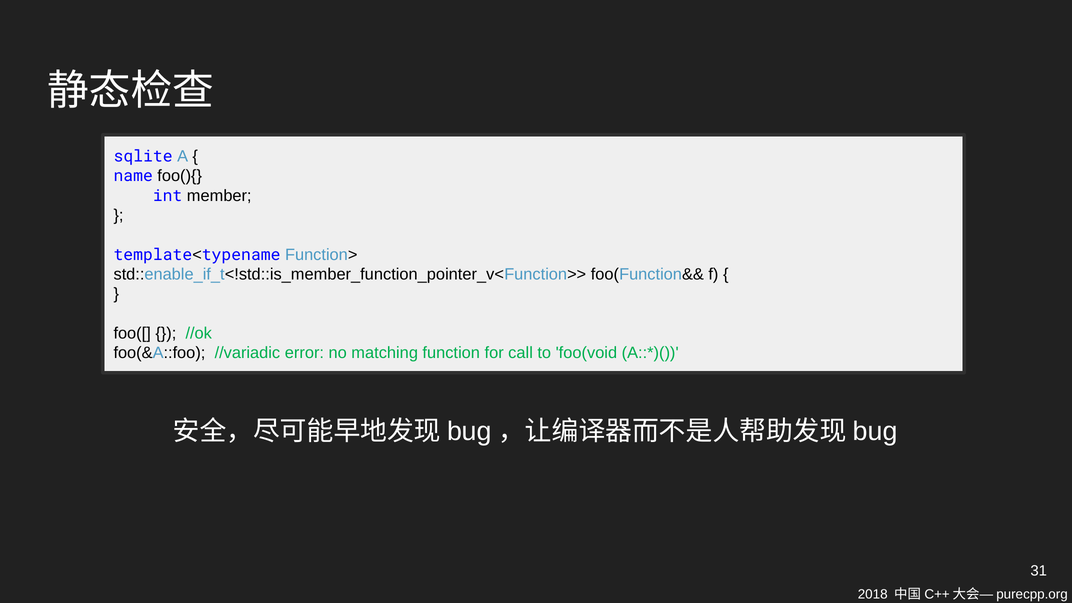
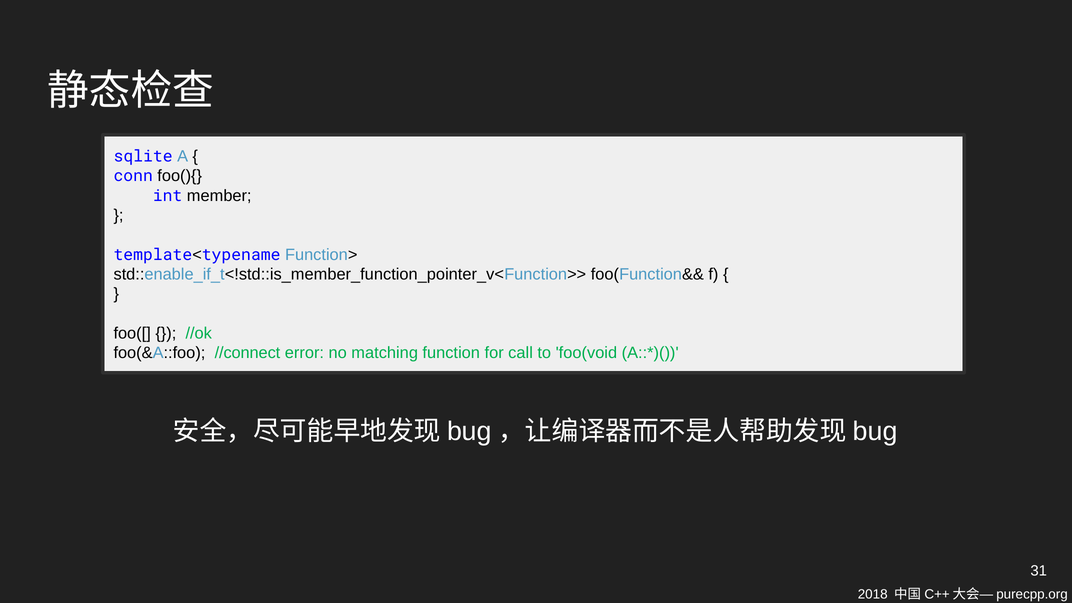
name: name -> conn
//variadic: //variadic -> //connect
